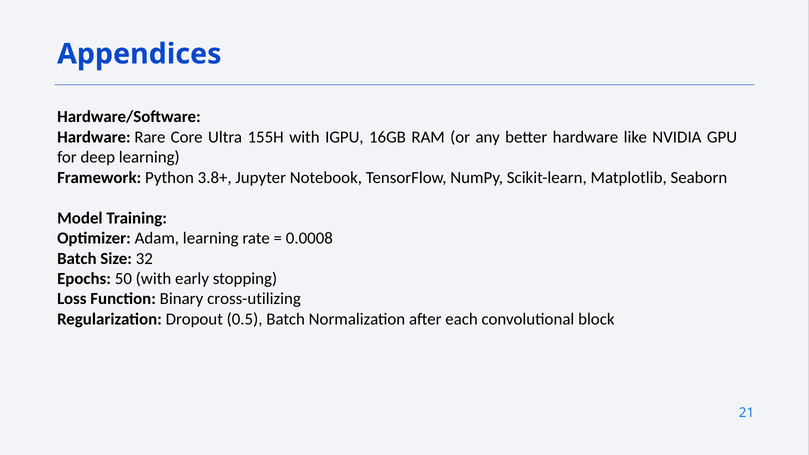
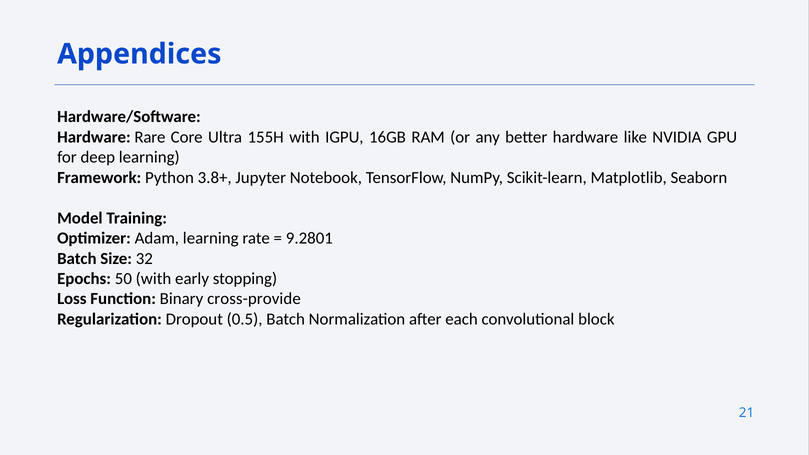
0.0008: 0.0008 -> 9.2801
cross-utilizing: cross-utilizing -> cross-provide
